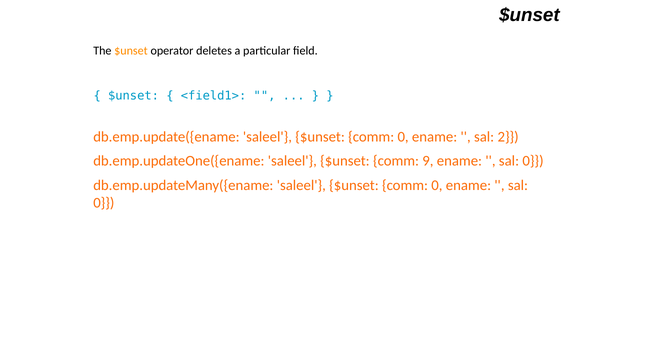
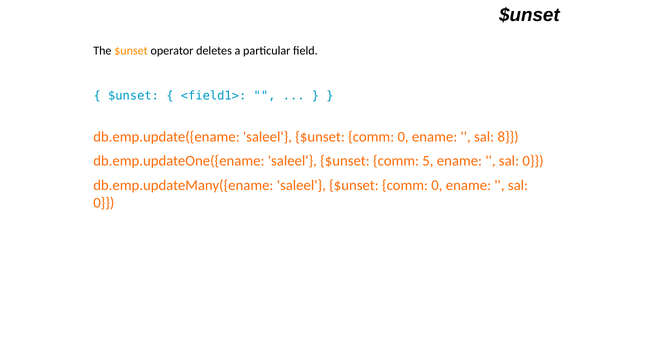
2: 2 -> 8
9: 9 -> 5
